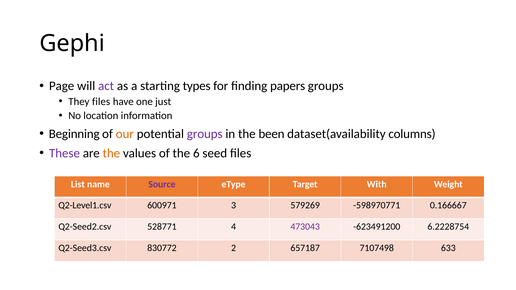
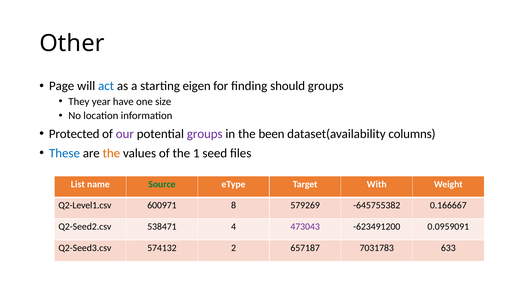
Gephi: Gephi -> Other
act colour: purple -> blue
types: types -> eigen
papers: papers -> should
They files: files -> year
just: just -> size
Beginning: Beginning -> Protected
our colour: orange -> purple
These colour: purple -> blue
6: 6 -> 1
Source colour: purple -> green
3: 3 -> 8
-598970771: -598970771 -> -645755382
528771: 528771 -> 538471
6.2228754: 6.2228754 -> 0.0959091
830772: 830772 -> 574132
7107498: 7107498 -> 7031783
